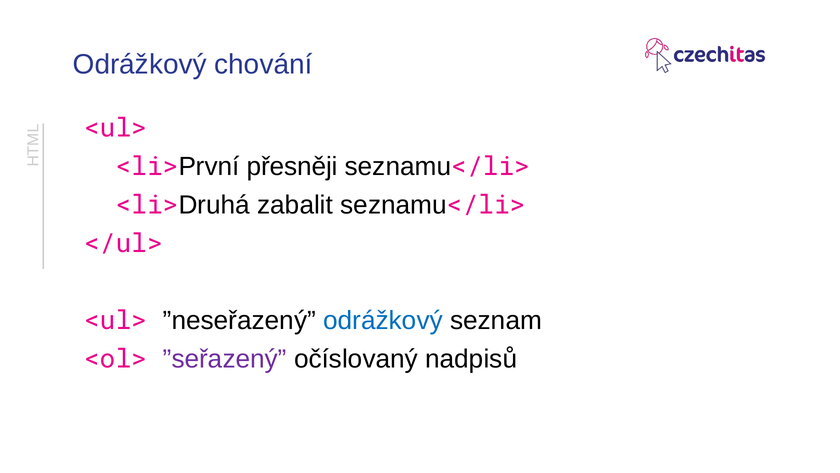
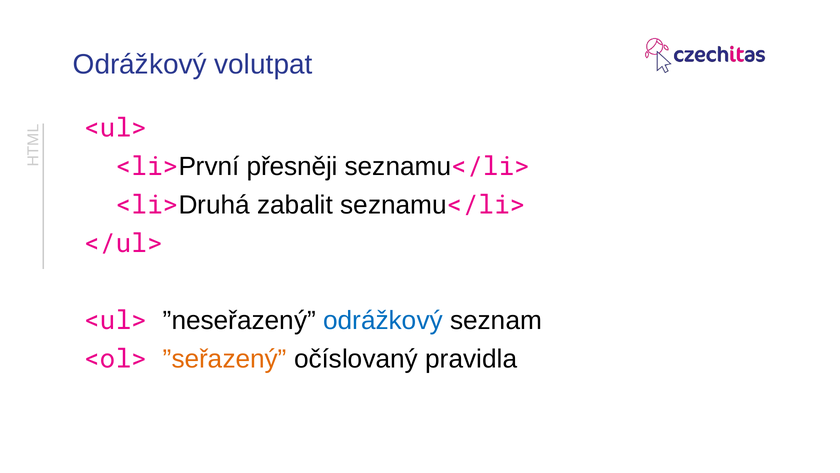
chování: chování -> volutpat
”seřazený colour: purple -> orange
nadpisů: nadpisů -> pravidla
